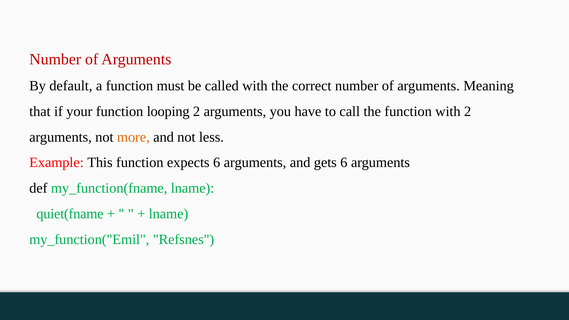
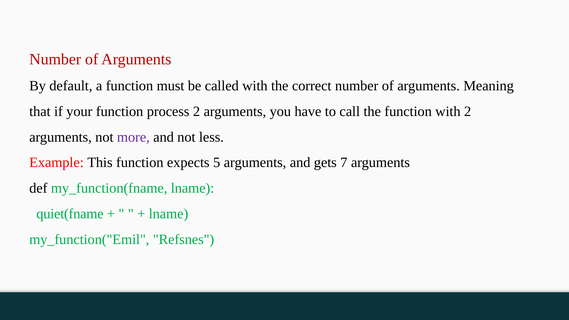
looping: looping -> process
more colour: orange -> purple
expects 6: 6 -> 5
gets 6: 6 -> 7
